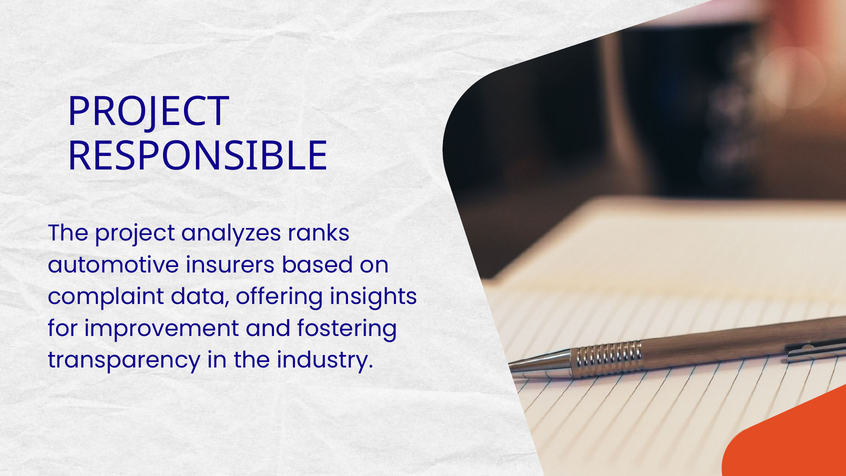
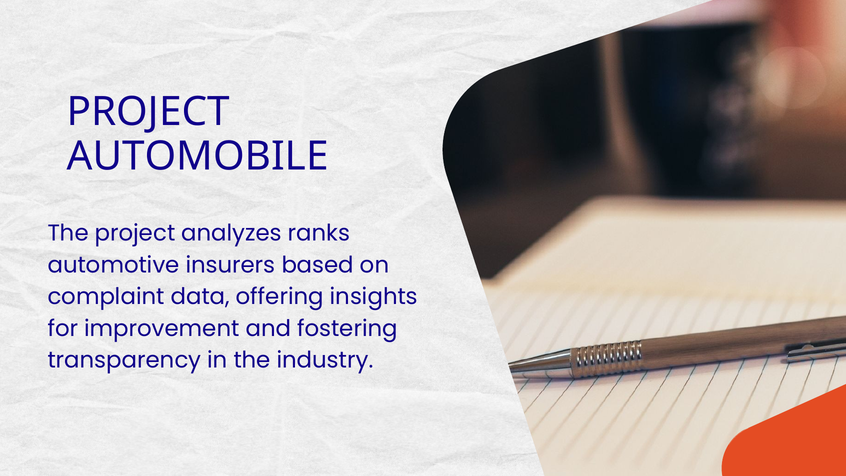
RESPONSIBLE: RESPONSIBLE -> AUTOMOBILE
